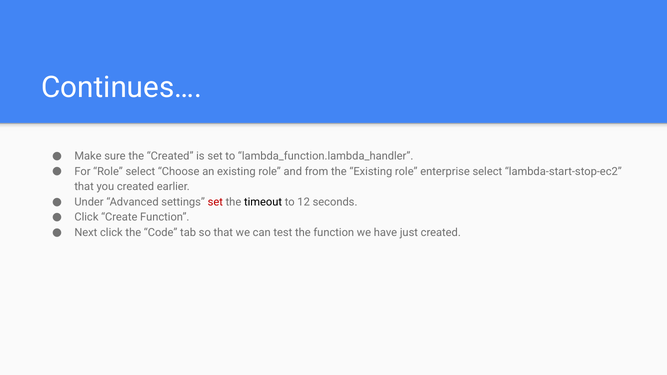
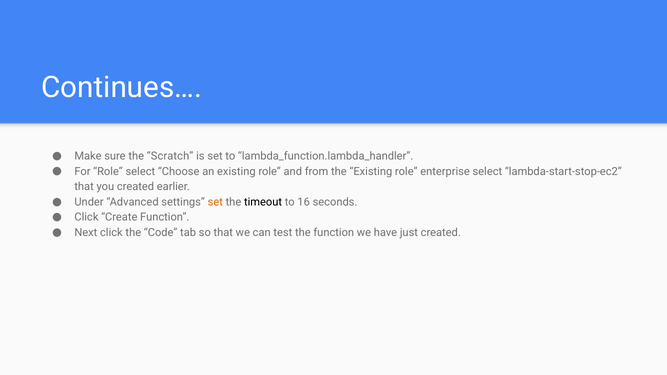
the Created: Created -> Scratch
set at (215, 202) colour: red -> orange
12: 12 -> 16
